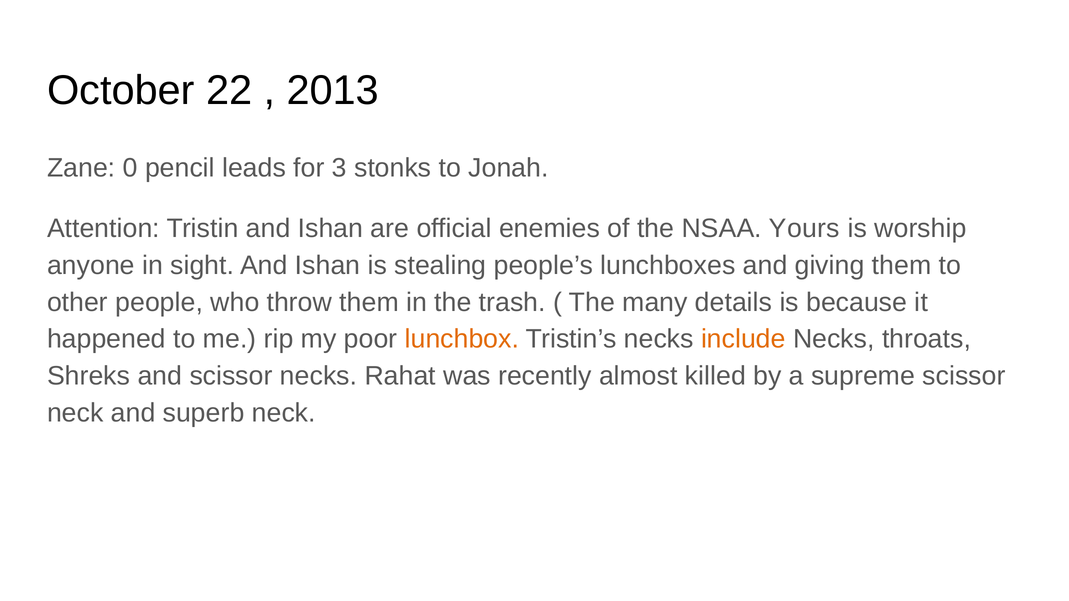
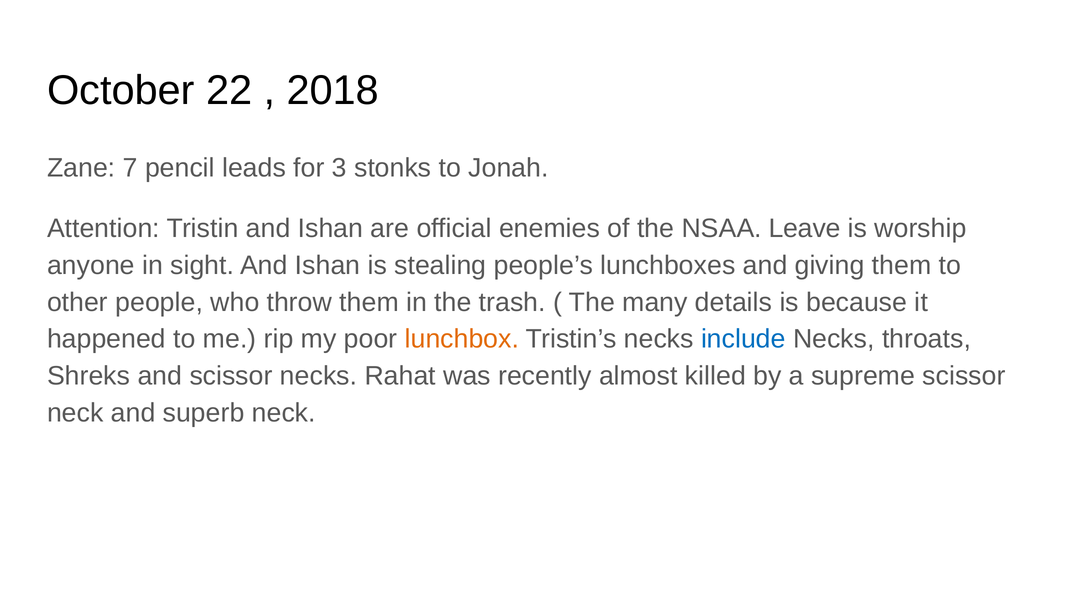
2013: 2013 -> 2018
0: 0 -> 7
Yours: Yours -> Leave
include colour: orange -> blue
